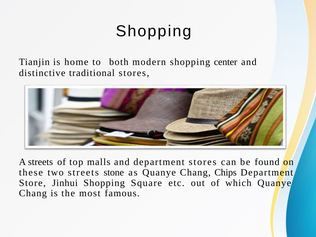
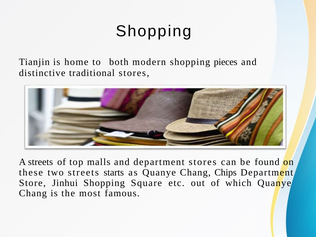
center: center -> pieces
stone: stone -> starts
